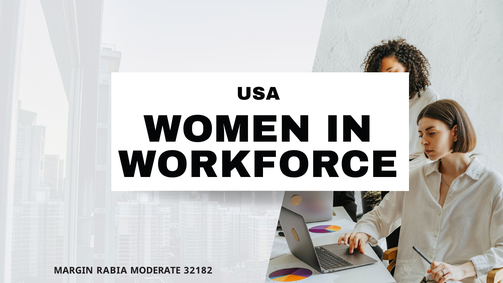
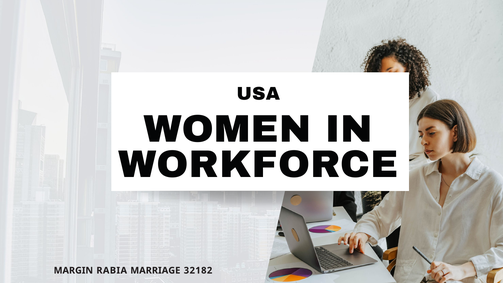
MODERATE: MODERATE -> MARRIAGE
